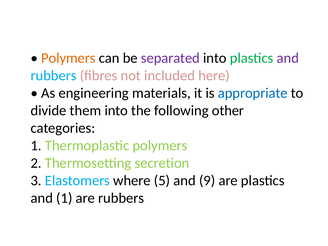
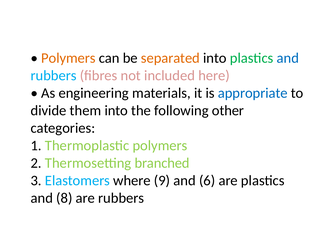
separated colour: purple -> orange
and at (288, 58) colour: purple -> blue
secretion: secretion -> branched
5: 5 -> 9
9: 9 -> 6
and 1: 1 -> 8
